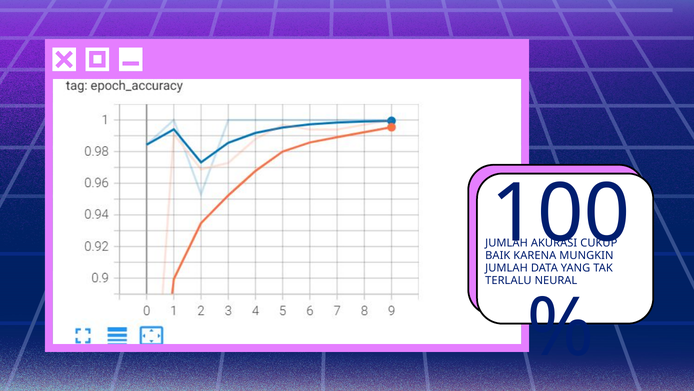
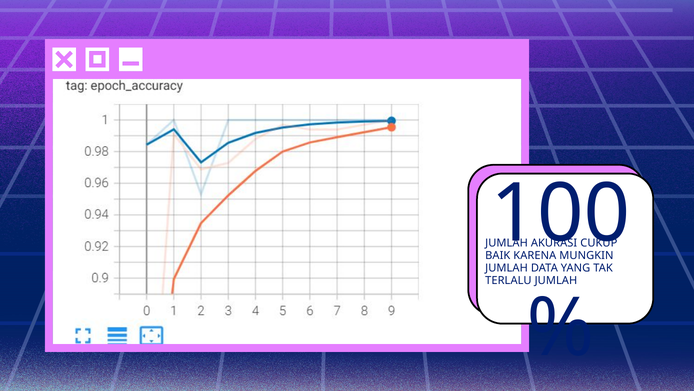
TERLALU NEURAL: NEURAL -> JUMLAH
